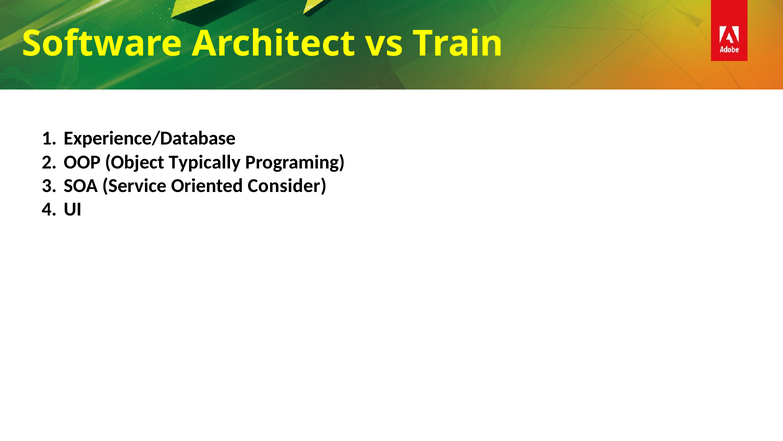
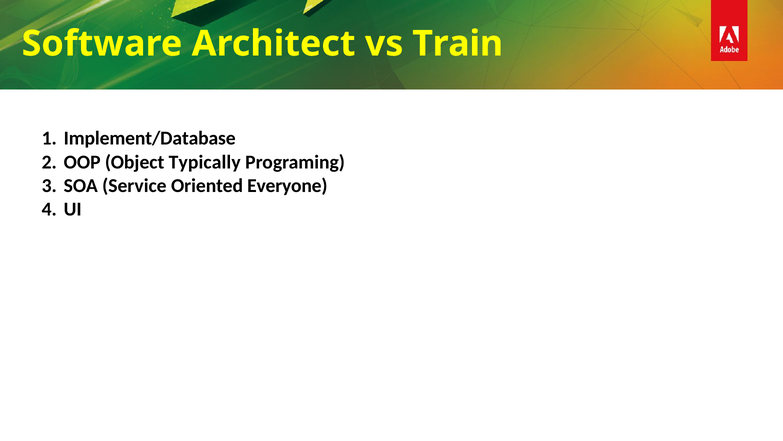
Experience/Database: Experience/Database -> Implement/Database
Consider: Consider -> Everyone
